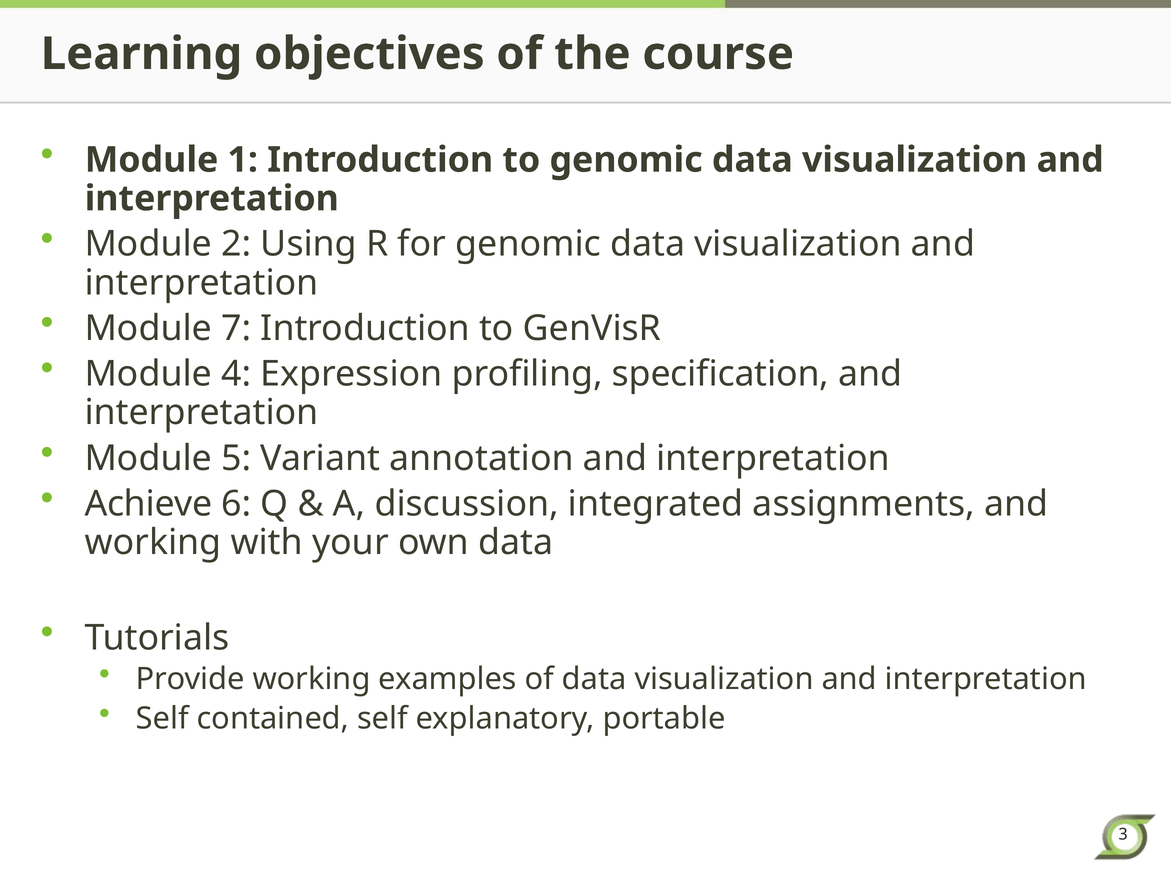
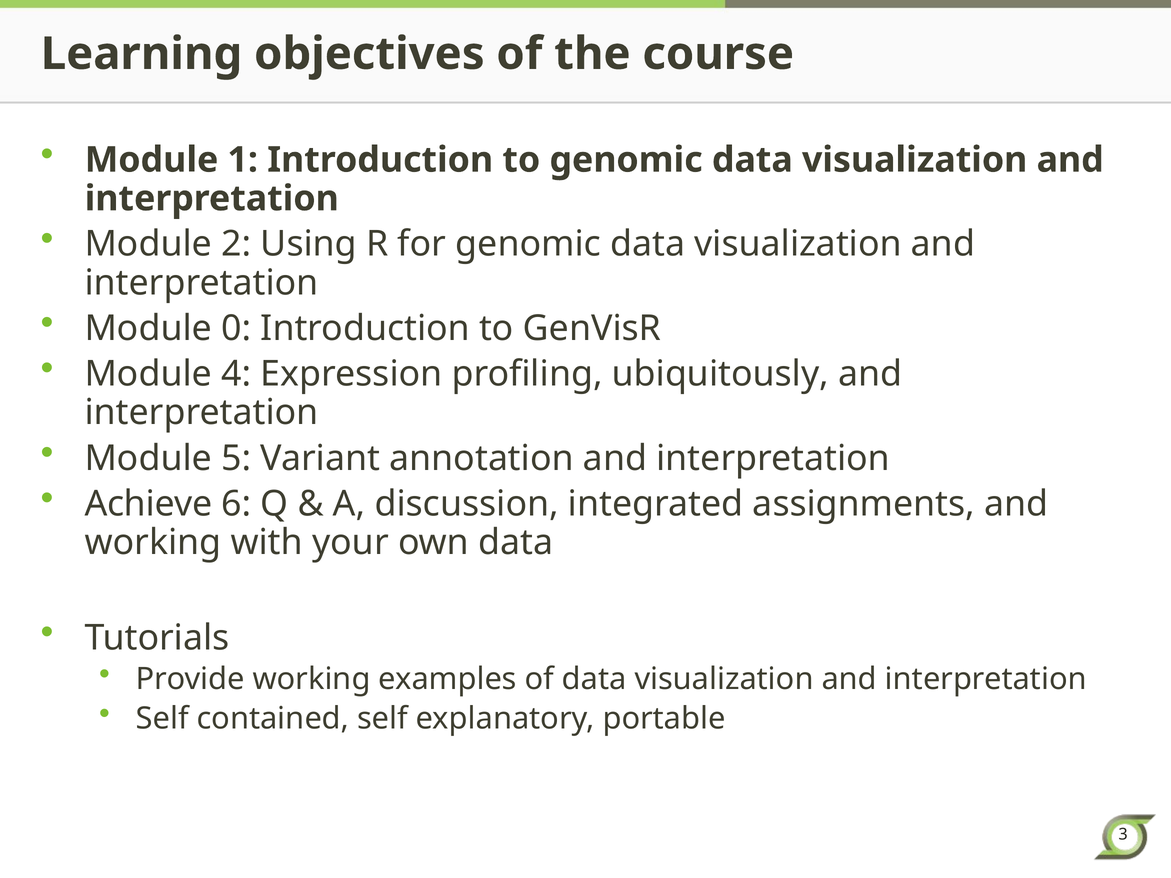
7: 7 -> 0
specification: specification -> ubiquitously
